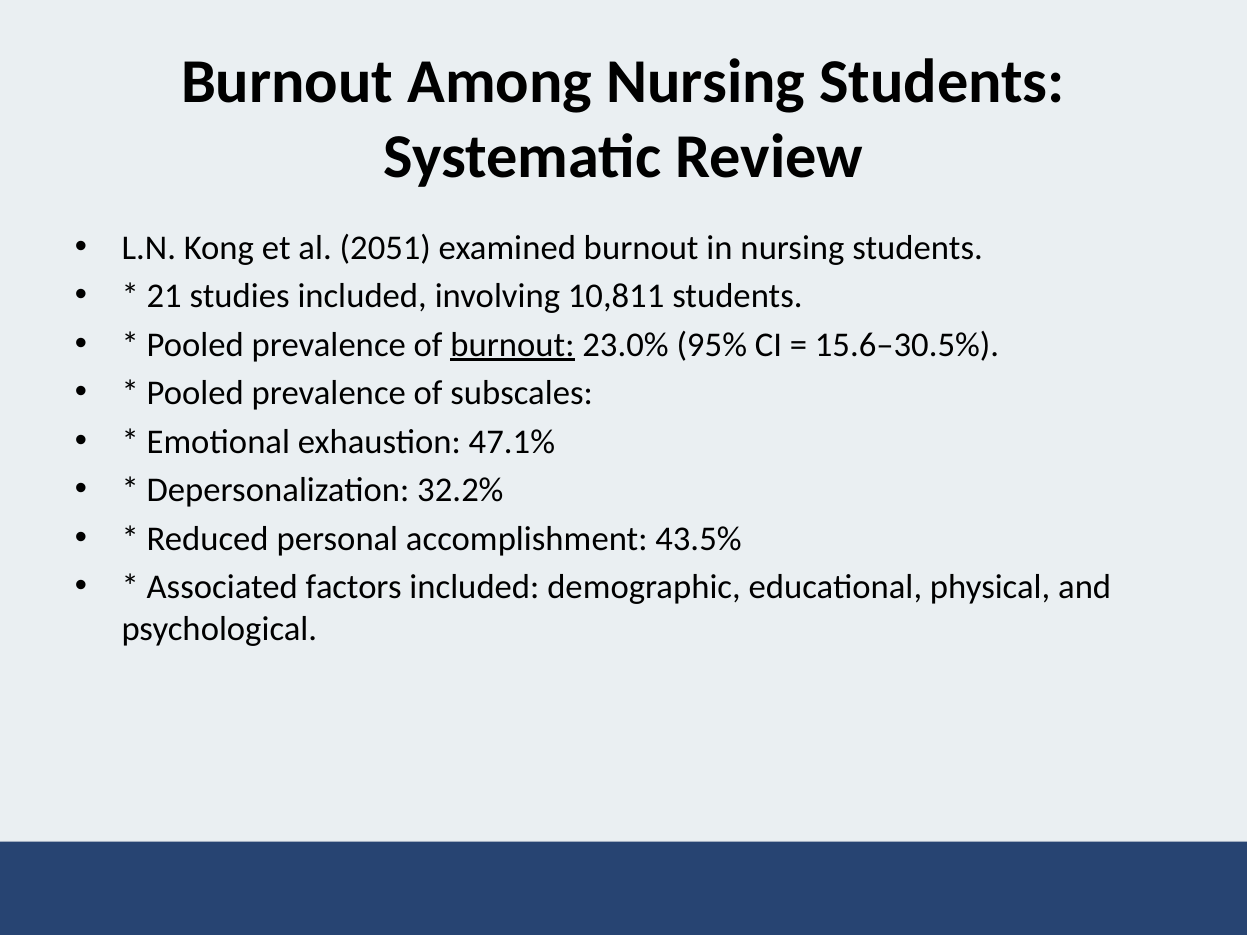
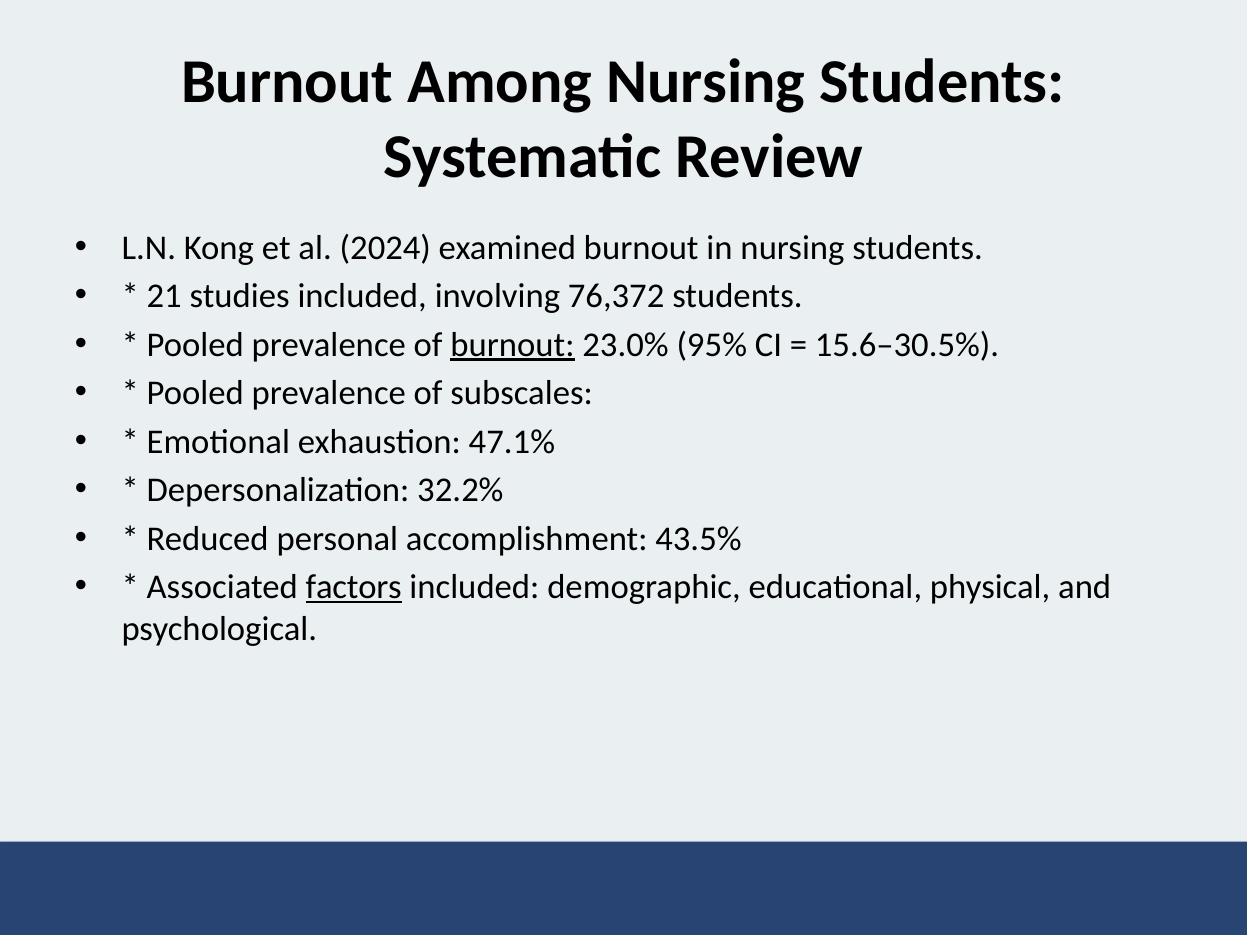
2051: 2051 -> 2024
10,811: 10,811 -> 76,372
factors underline: none -> present
